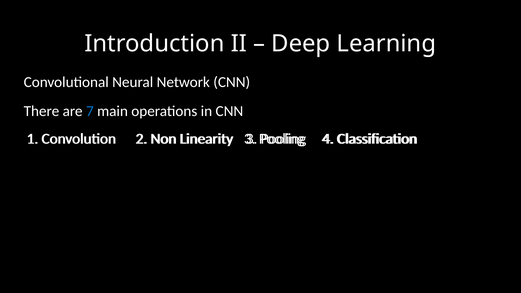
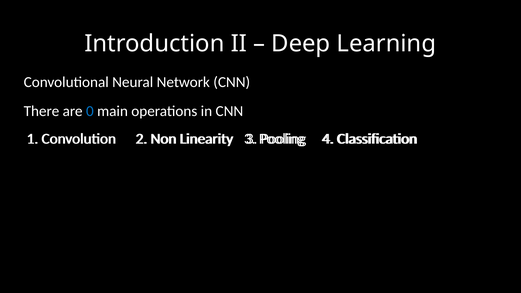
7: 7 -> 0
